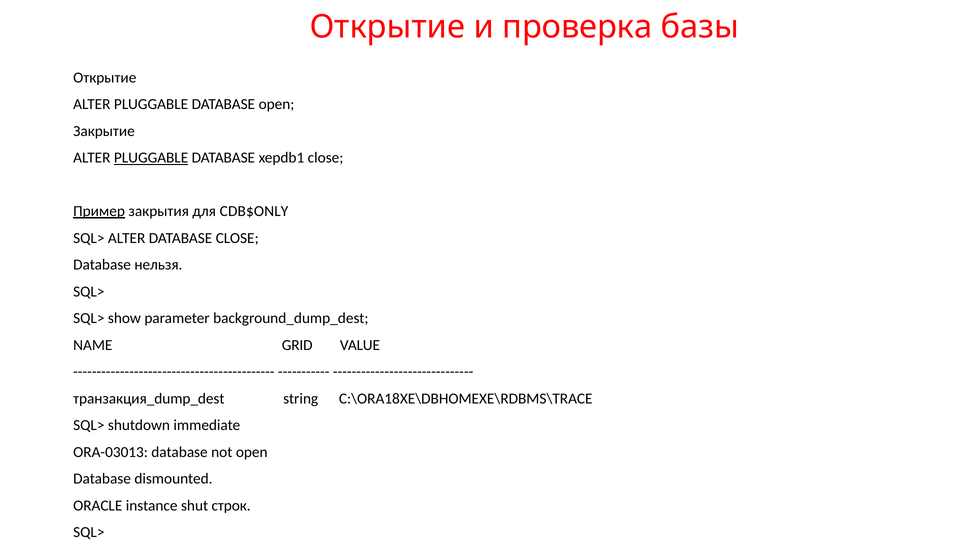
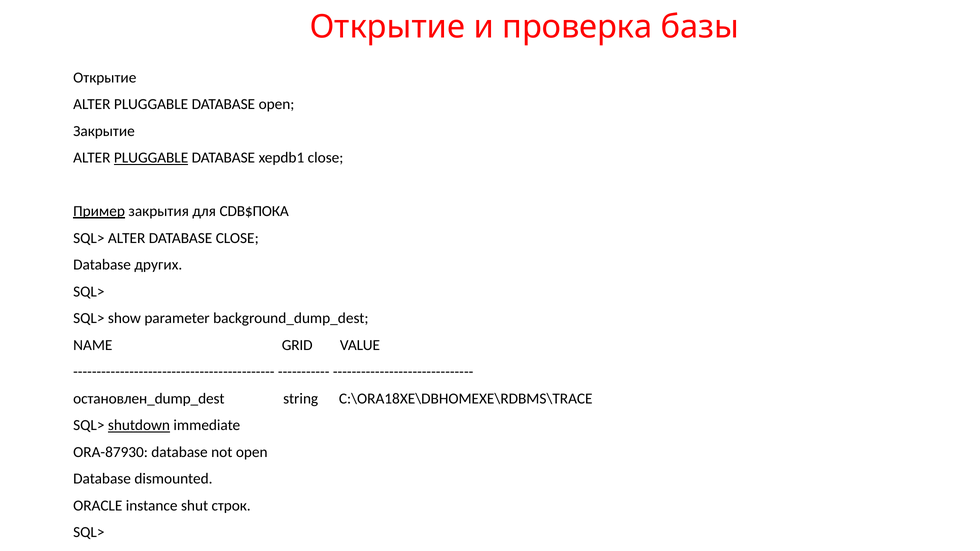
CDB$ONLY: CDB$ONLY -> CDB$ПОКА
нельзя: нельзя -> других
транзакция_dump_dest: транзакция_dump_dest -> остановлен_dump_dest
shutdown underline: none -> present
ORA-03013: ORA-03013 -> ORA-87930
